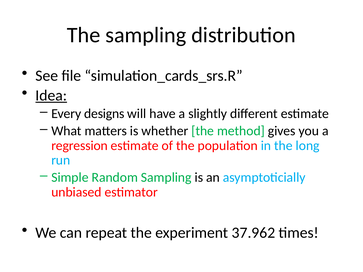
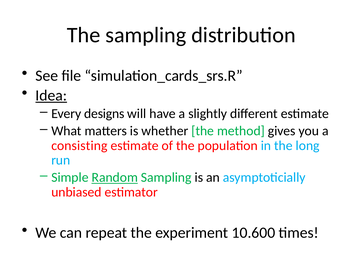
regression: regression -> consisting
Random underline: none -> present
37.962: 37.962 -> 10.600
